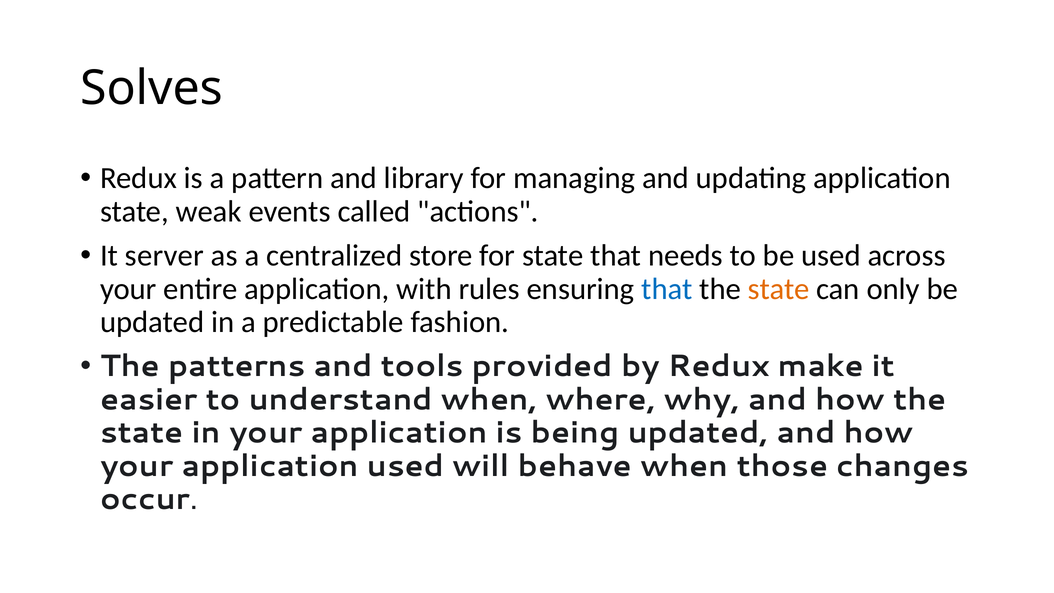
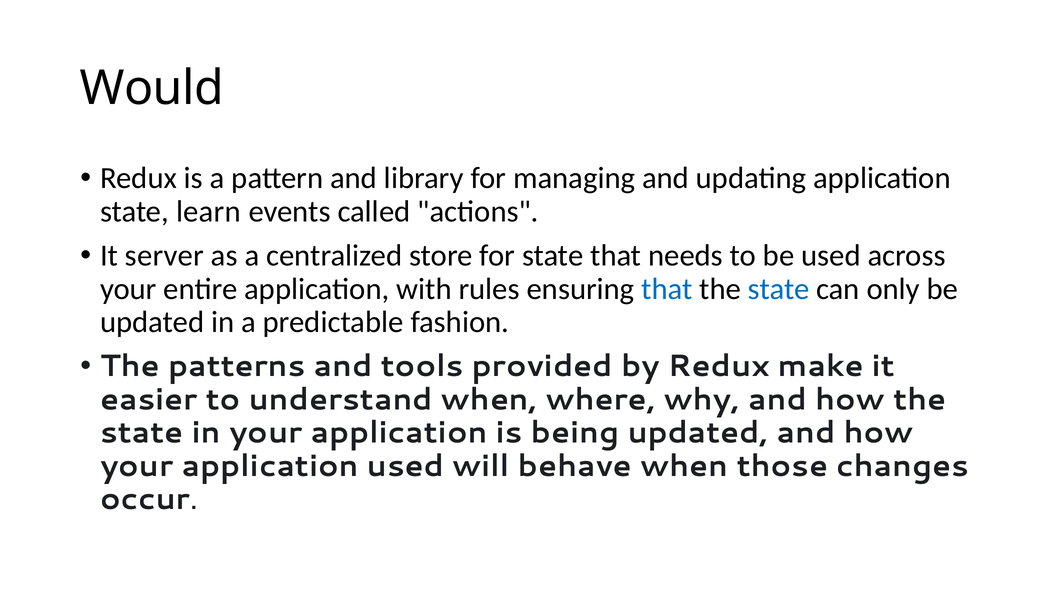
Solves: Solves -> Would
weak: weak -> learn
state at (779, 289) colour: orange -> blue
